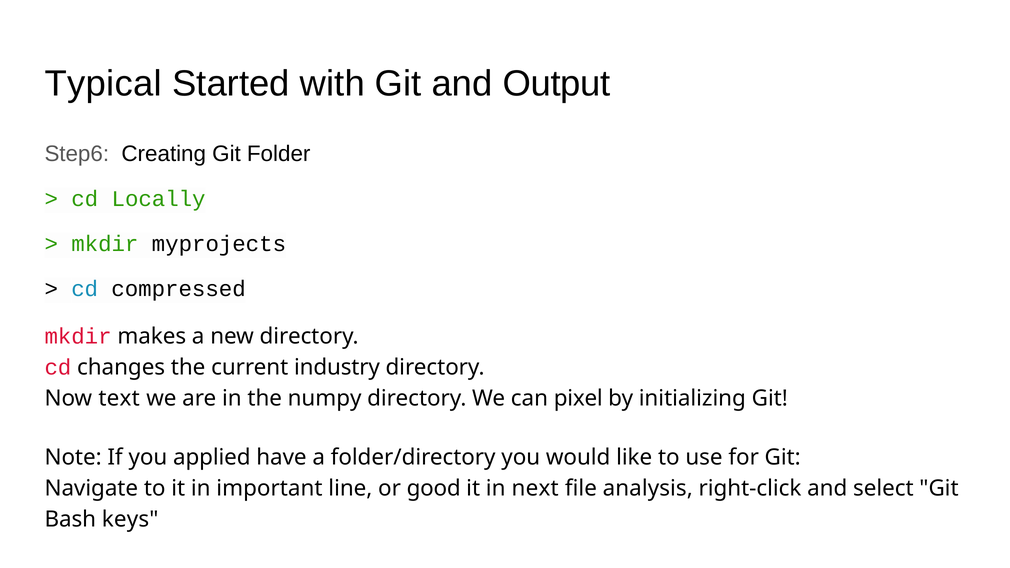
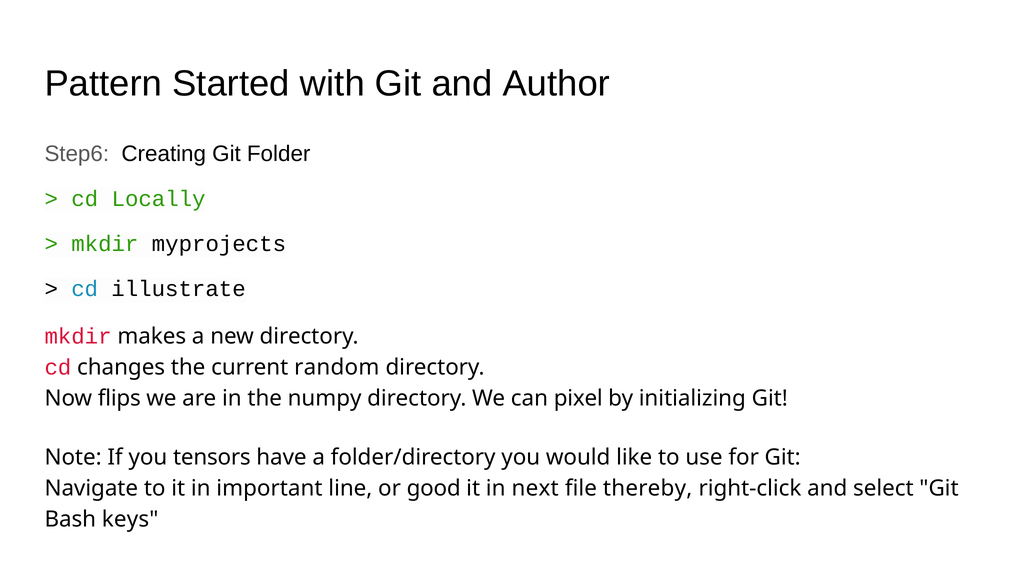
Typical: Typical -> Pattern
Output: Output -> Author
compressed: compressed -> illustrate
industry: industry -> random
text: text -> flips
applied: applied -> tensors
analysis: analysis -> thereby
